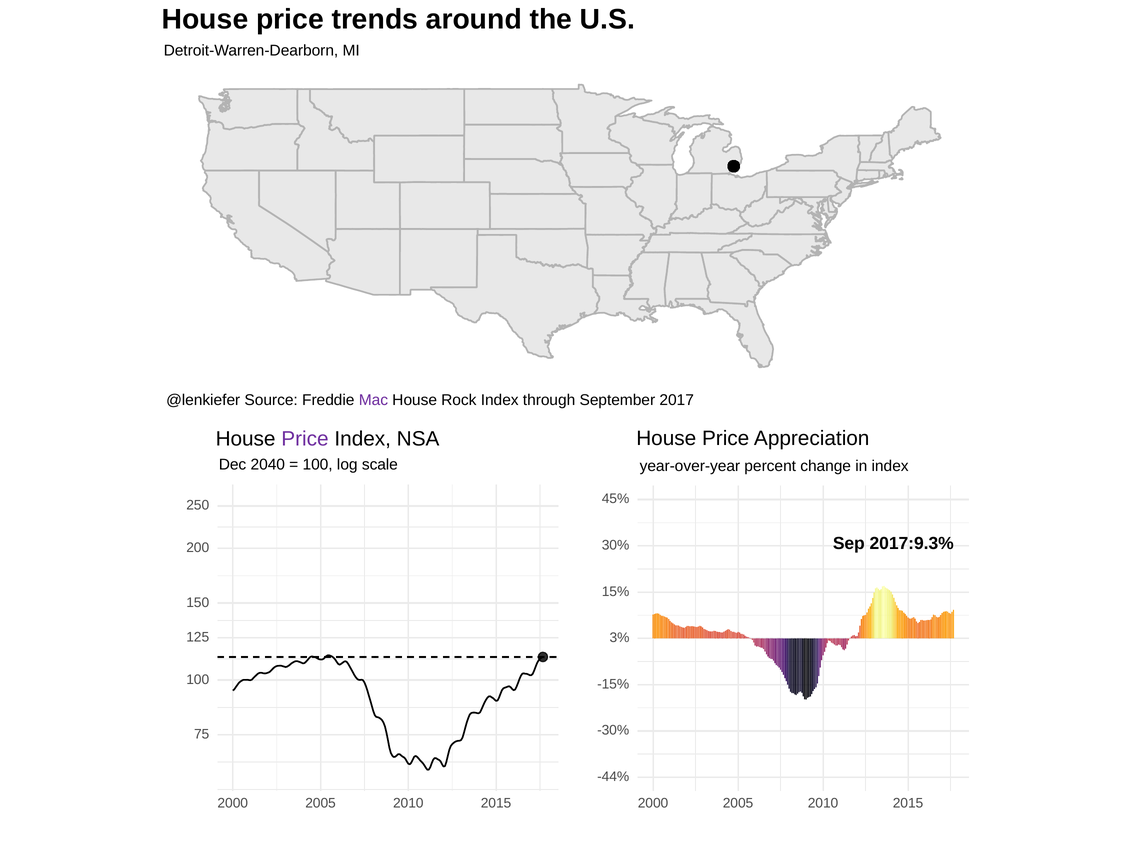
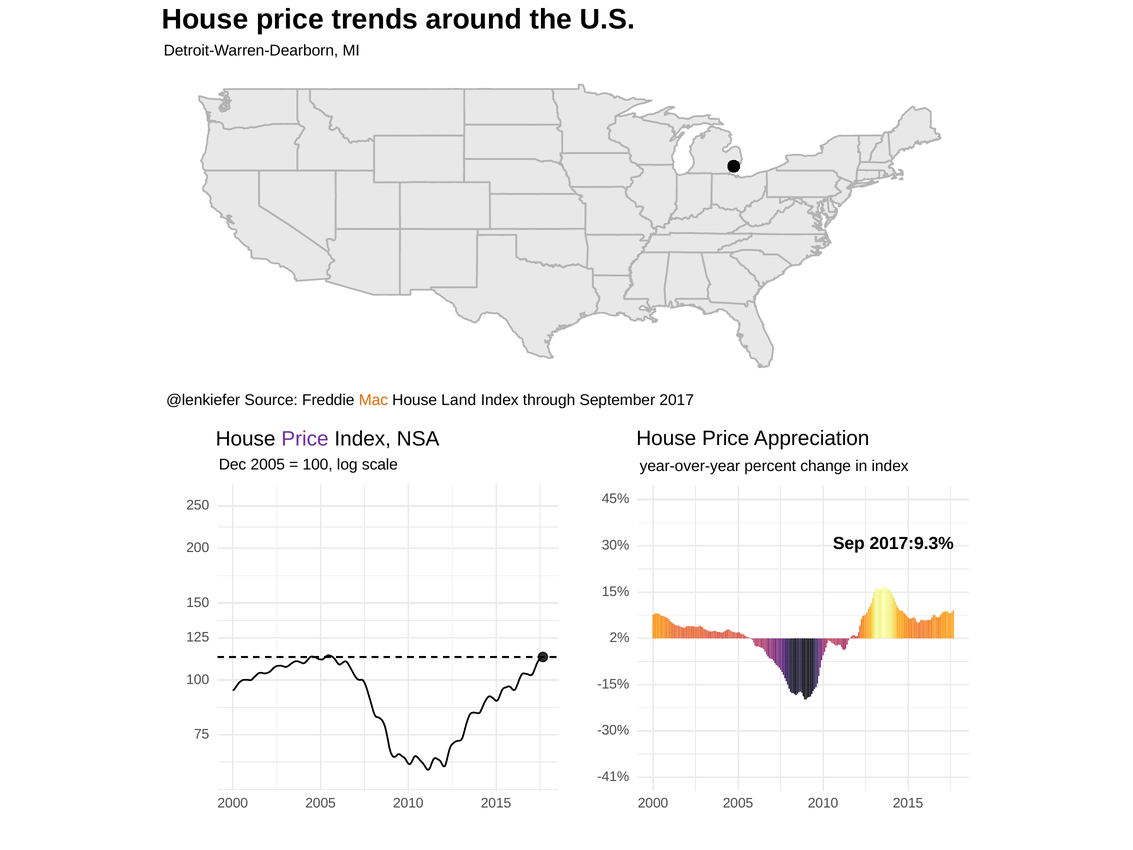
Mac colour: purple -> orange
Rock: Rock -> Land
Dec 2040: 2040 -> 2005
3%: 3% -> 2%
-44%: -44% -> -41%
